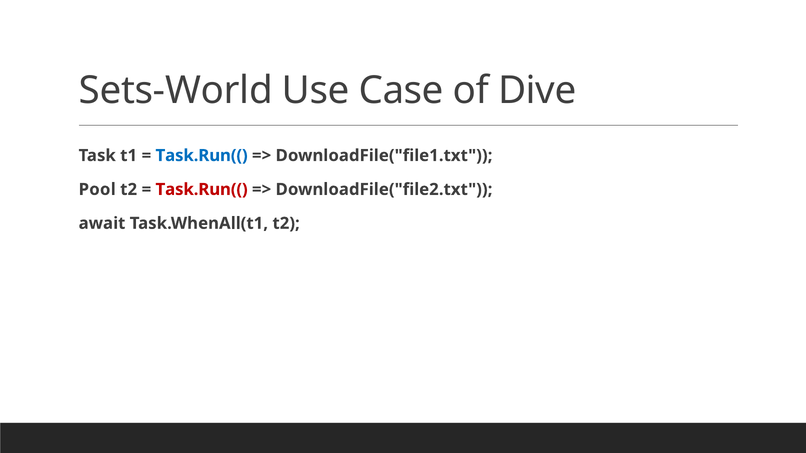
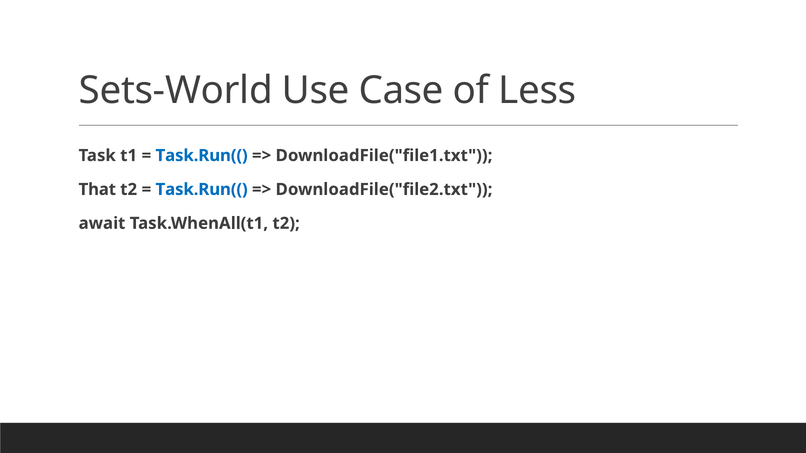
Dive: Dive -> Less
Pool: Pool -> That
Task.Run(( at (202, 190) colour: red -> blue
